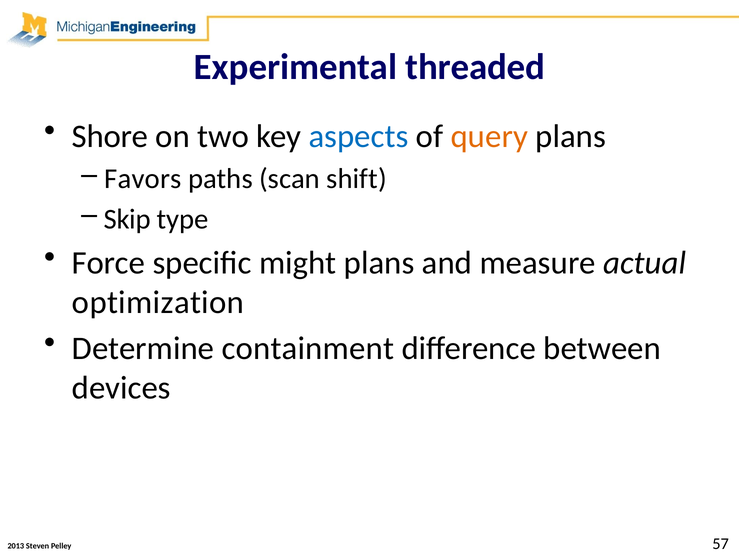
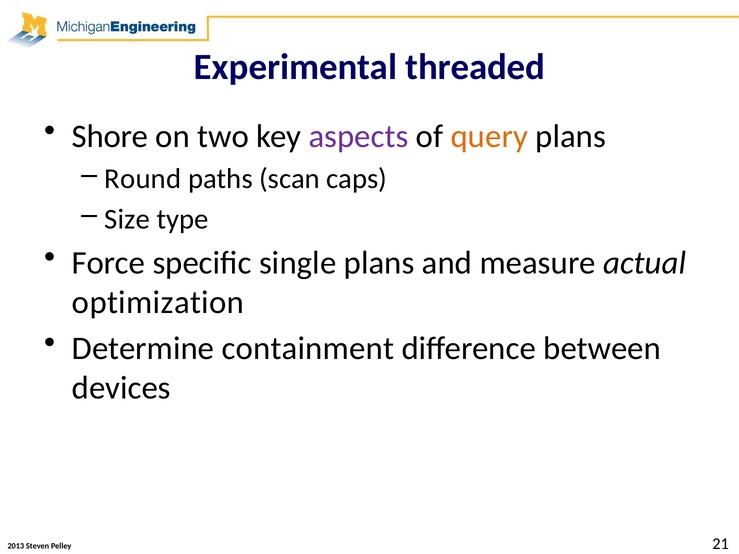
aspects colour: blue -> purple
Favors: Favors -> Round
shift: shift -> caps
Skip: Skip -> Size
might: might -> single
57: 57 -> 21
